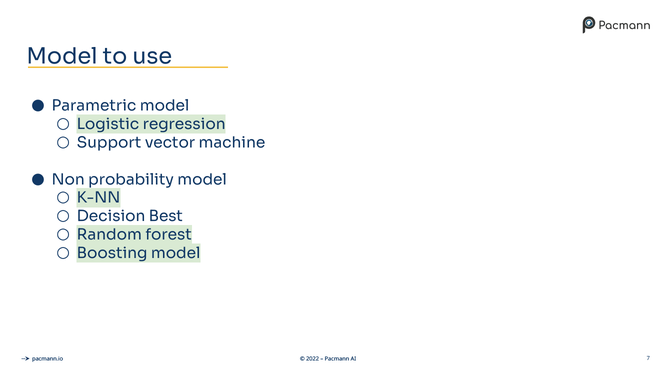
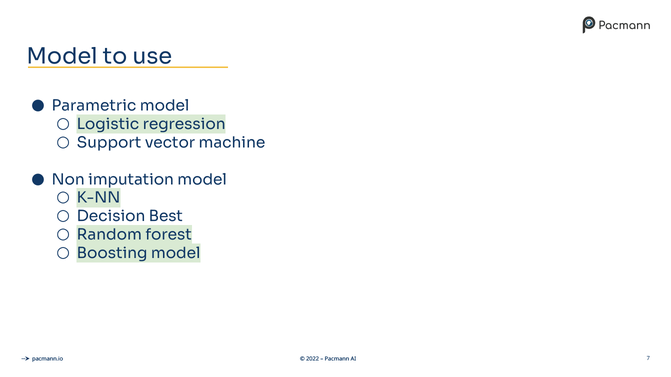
probability: probability -> imputation
